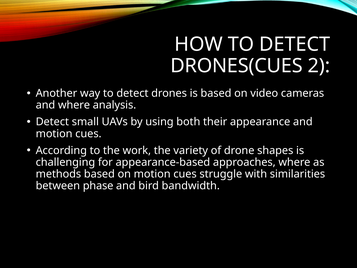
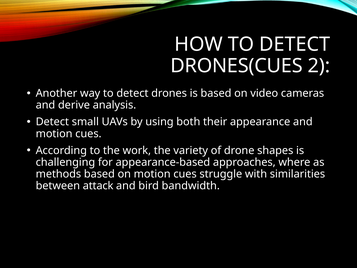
and where: where -> derive
phase: phase -> attack
